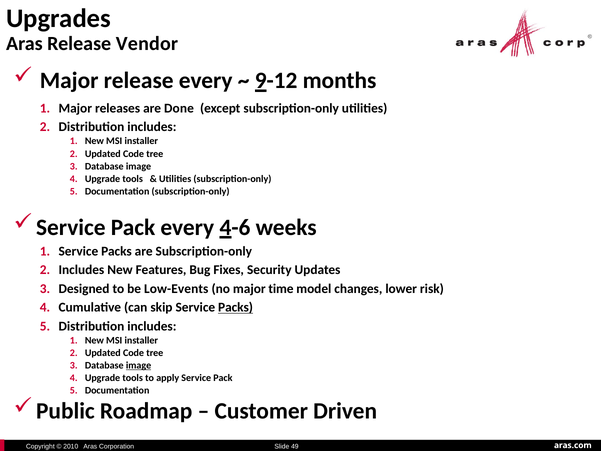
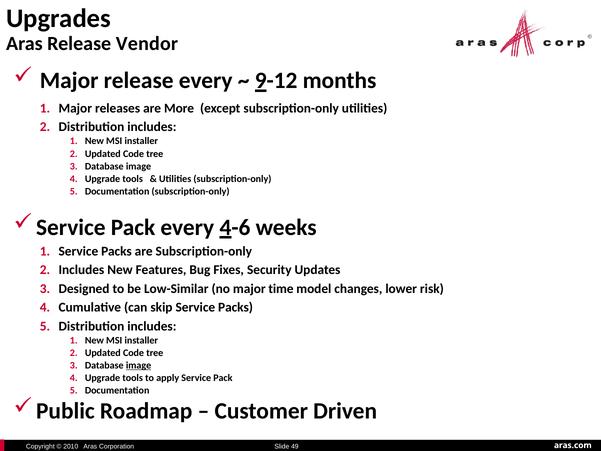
Done: Done -> More
Low-Events: Low-Events -> Low-Similar
Packs at (236, 307) underline: present -> none
